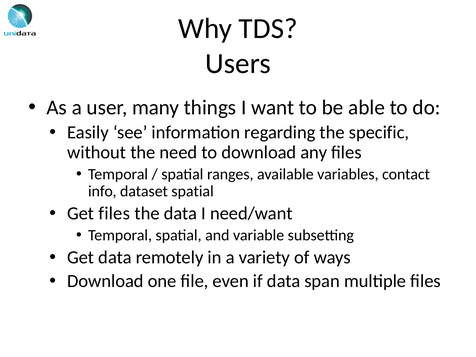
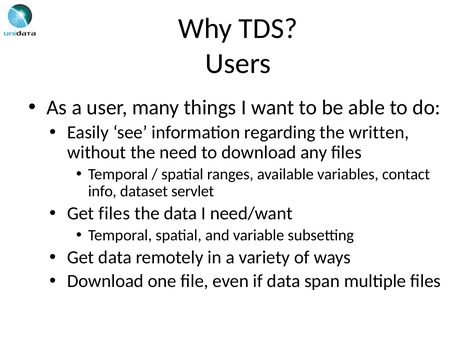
specific: specific -> written
dataset spatial: spatial -> servlet
